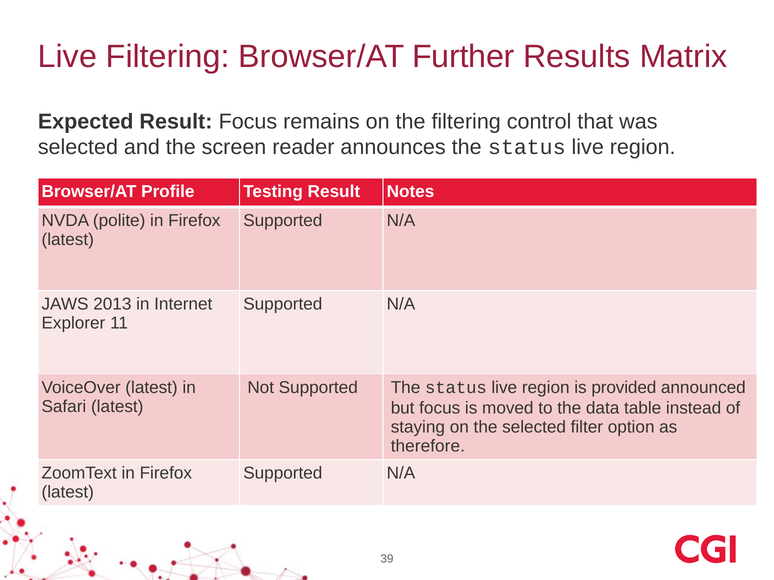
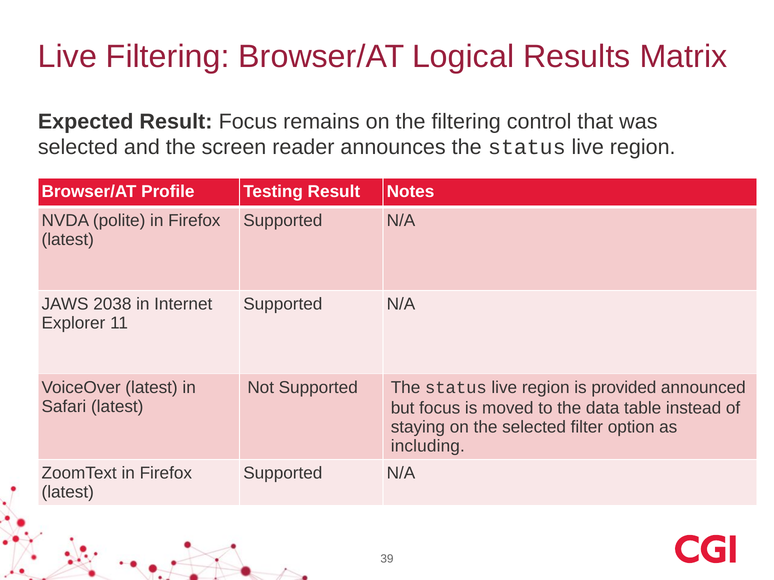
Further: Further -> Logical
2013: 2013 -> 2038
therefore: therefore -> including
